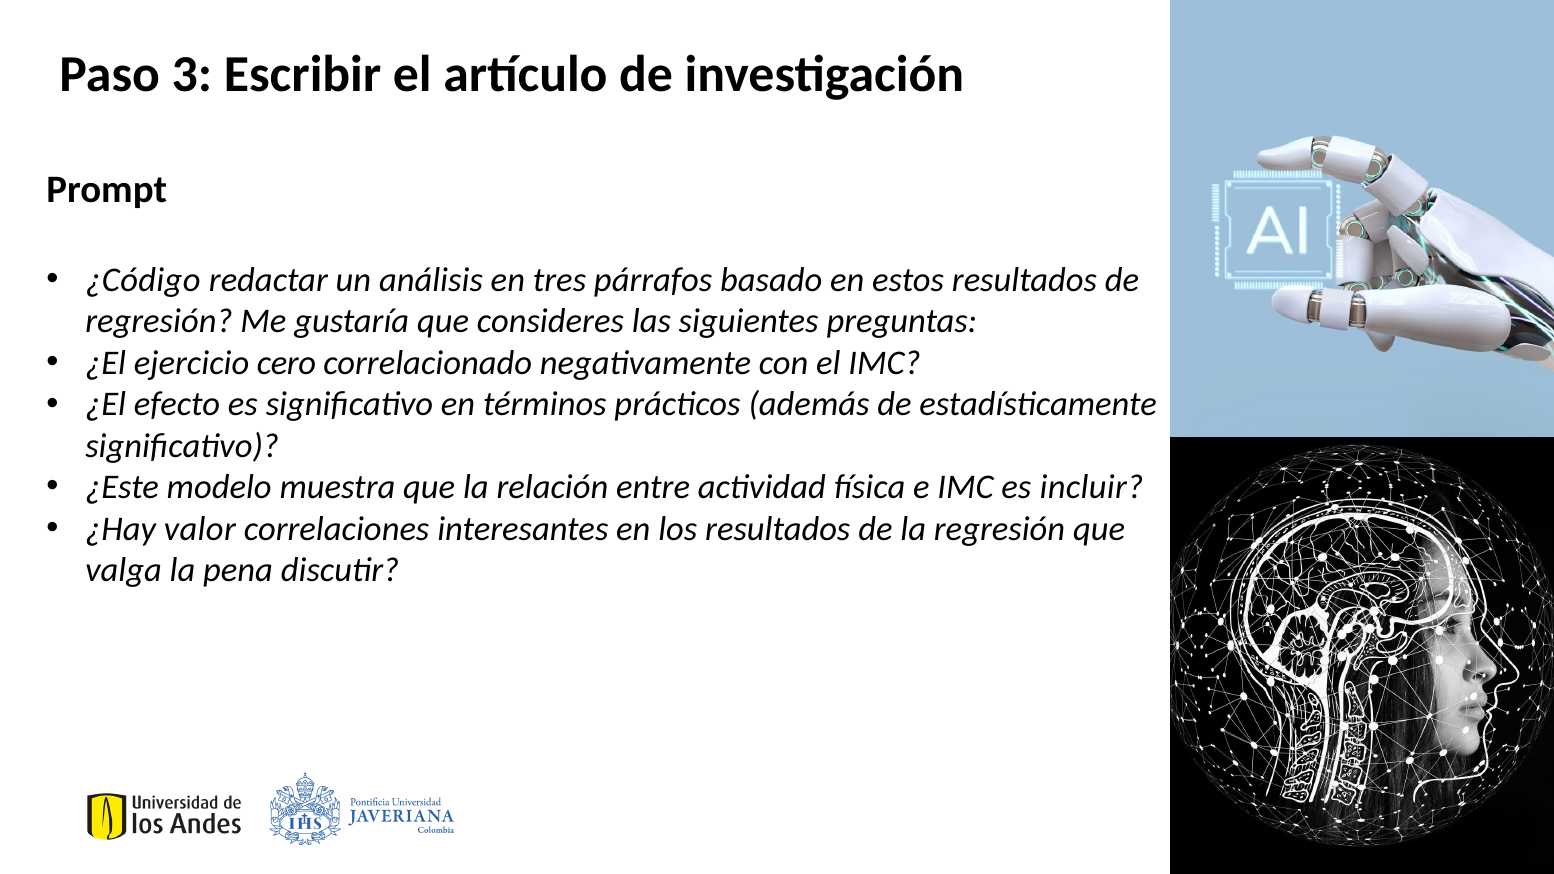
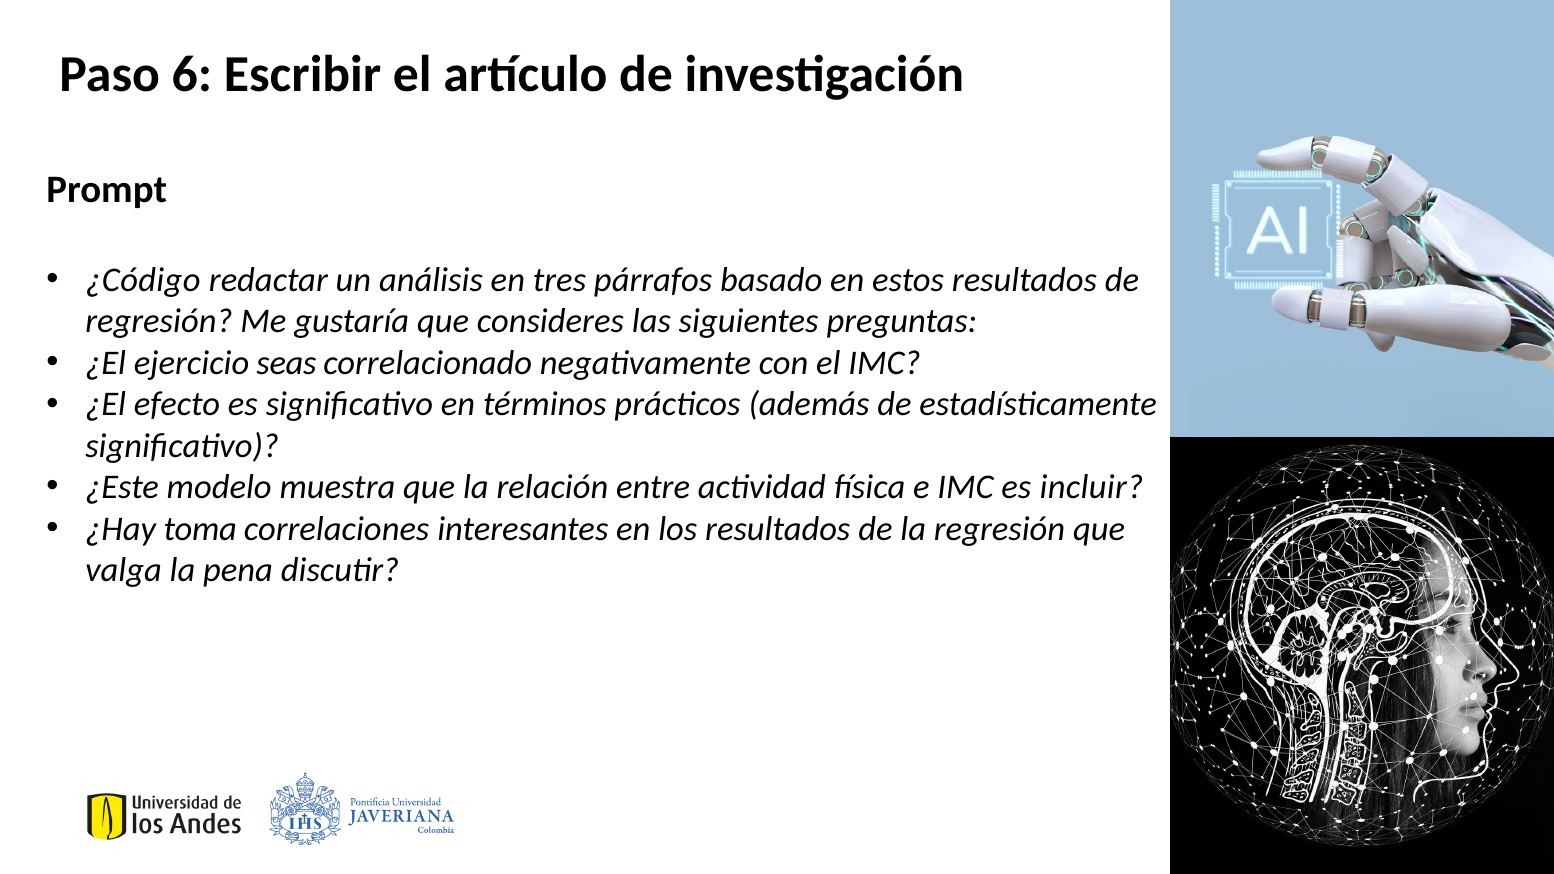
3: 3 -> 6
cero: cero -> seas
valor: valor -> toma
